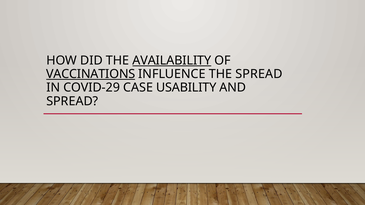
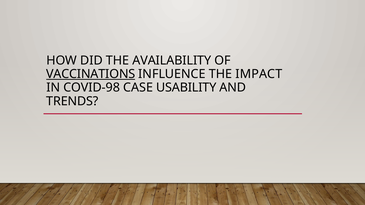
AVAILABILITY underline: present -> none
THE SPREAD: SPREAD -> IMPACT
COVID-29: COVID-29 -> COVID-98
SPREAD at (72, 101): SPREAD -> TRENDS
